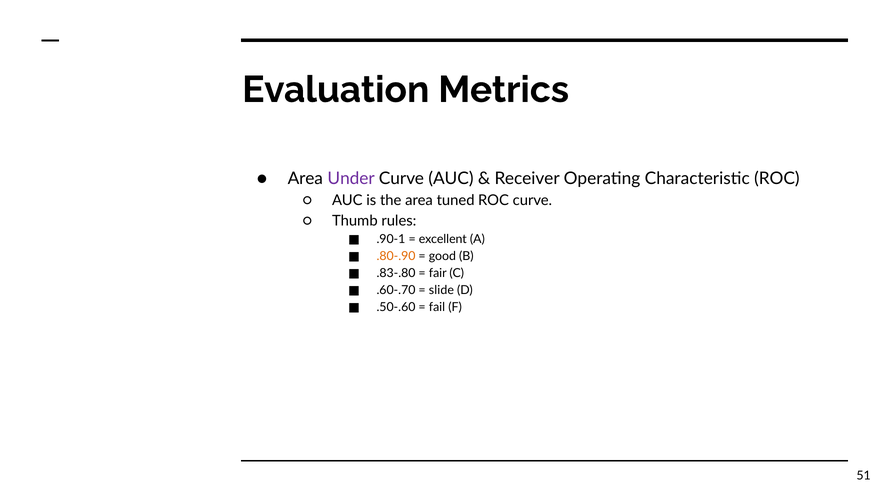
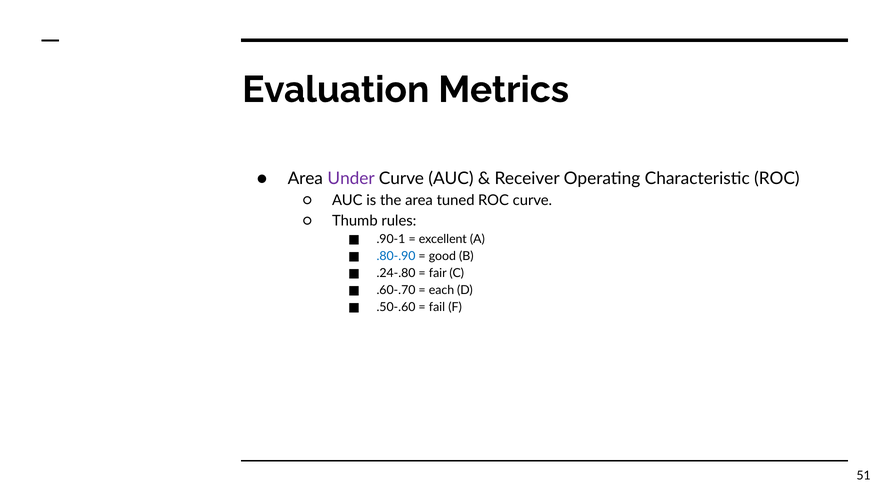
.80-.90 colour: orange -> blue
.83-.80: .83-.80 -> .24-.80
slide: slide -> each
